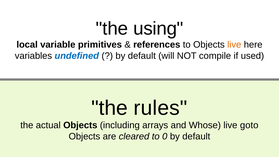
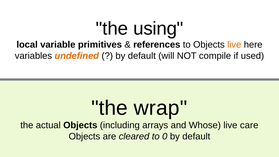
undefined colour: blue -> orange
rules: rules -> wrap
goto: goto -> care
